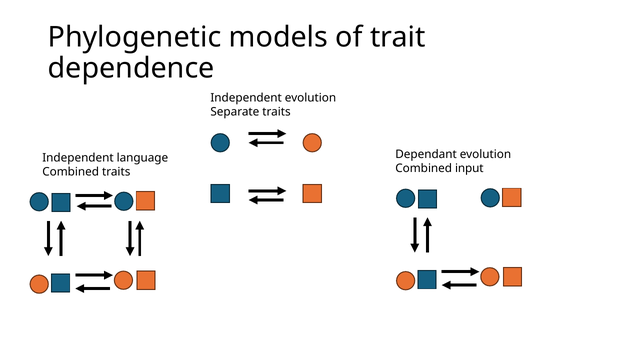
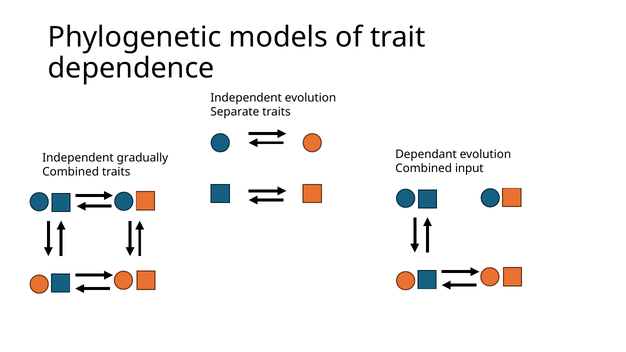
language: language -> gradually
